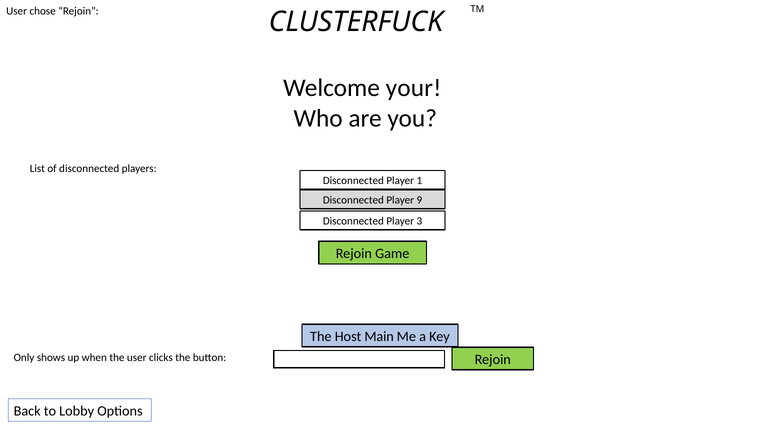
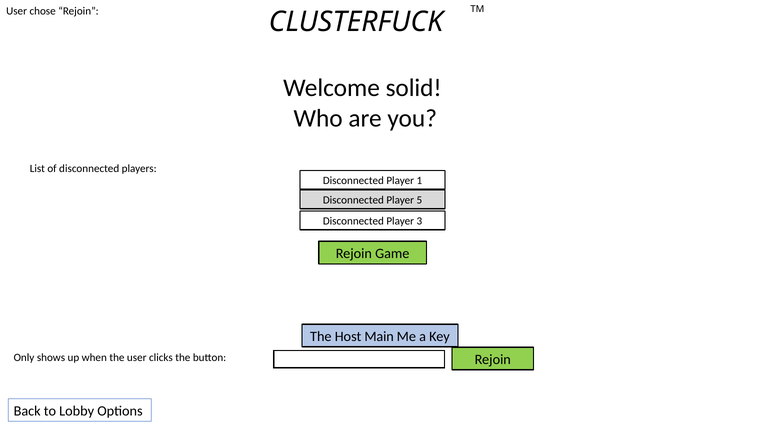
your: your -> solid
9: 9 -> 5
